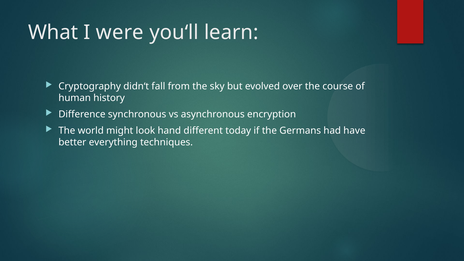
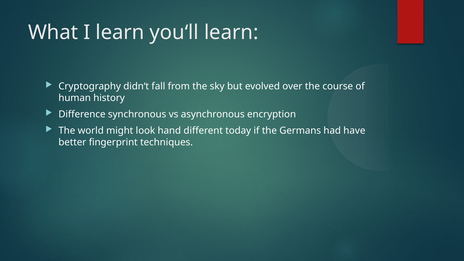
I were: were -> learn
everything: everything -> fingerprint
